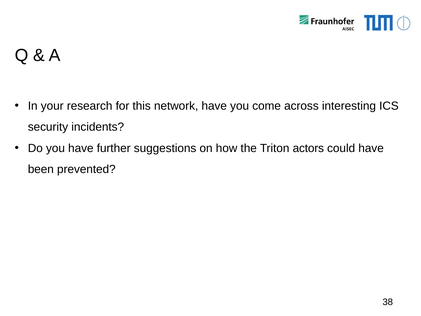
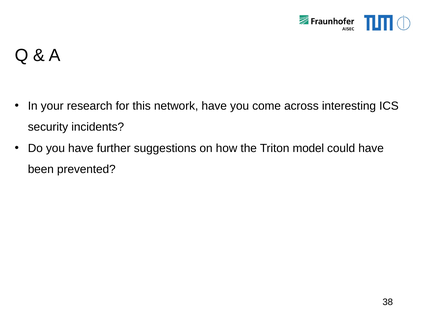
actors: actors -> model
